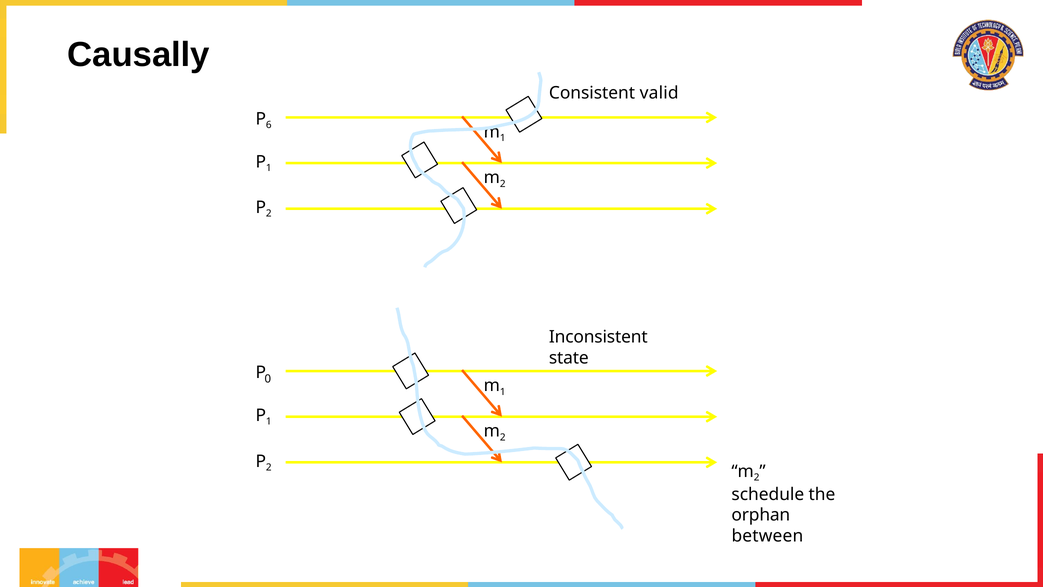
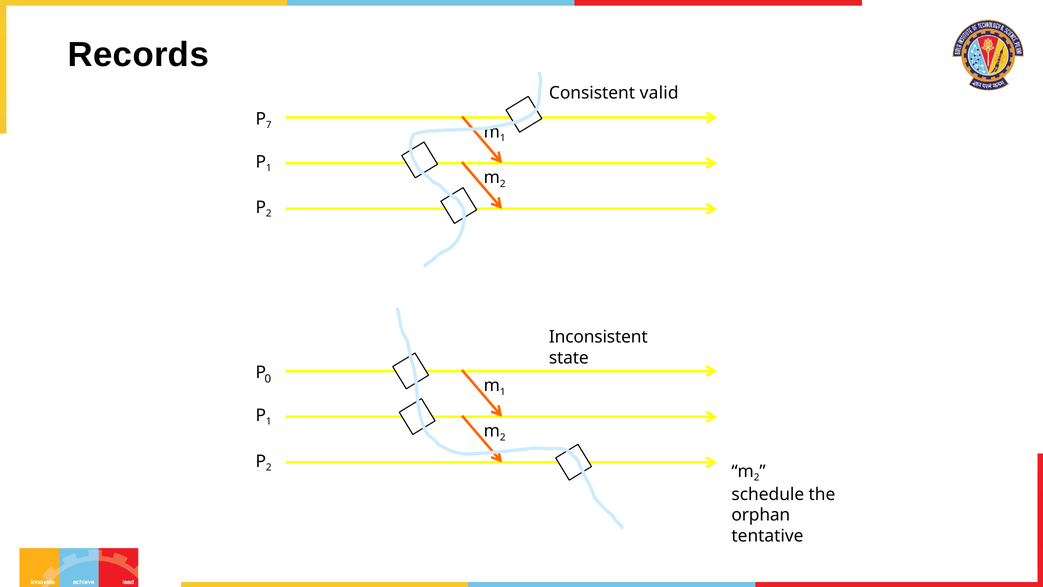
Causally: Causally -> Records
6: 6 -> 7
between: between -> tentative
